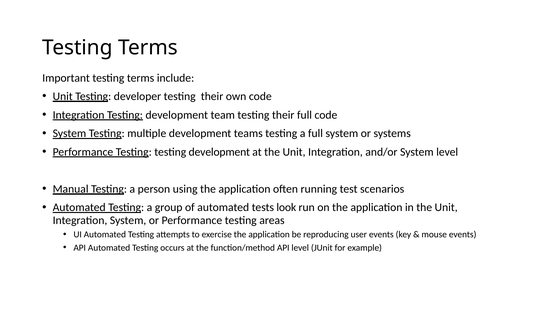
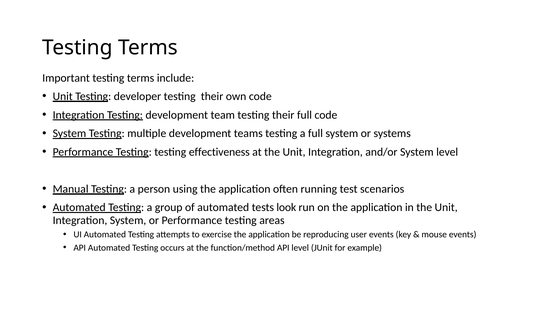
Testing testing development: development -> effectiveness
